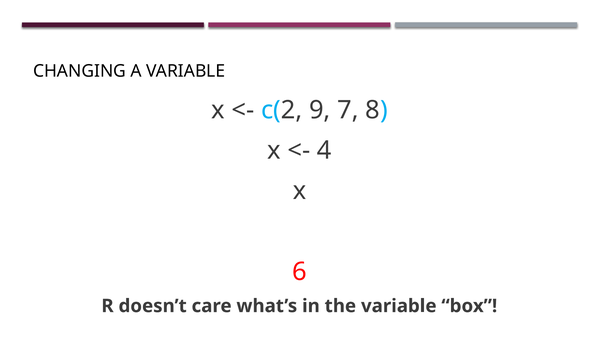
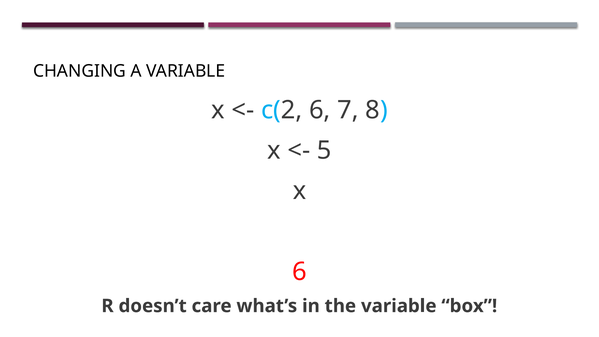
c(2 9: 9 -> 6
4: 4 -> 5
